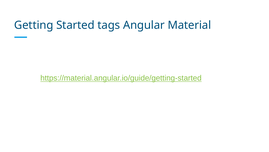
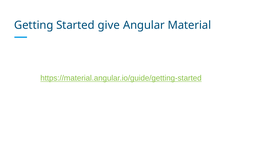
tags: tags -> give
